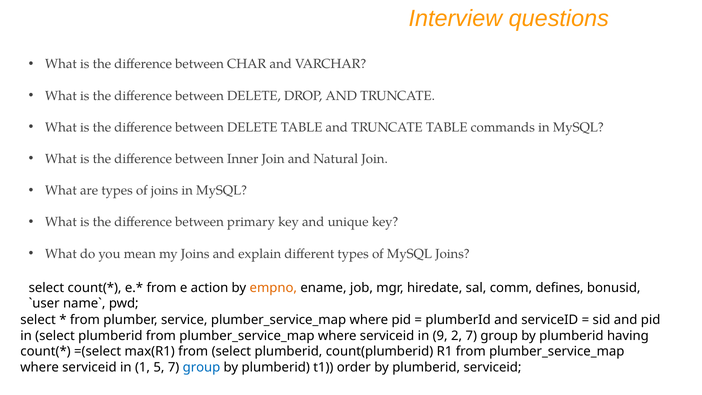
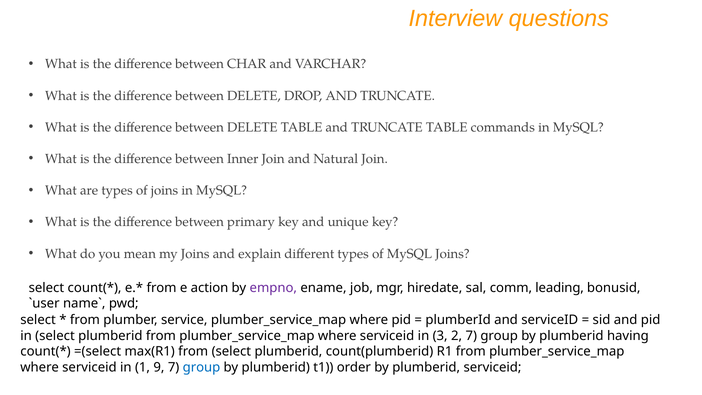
empno colour: orange -> purple
defines: defines -> leading
9: 9 -> 3
5: 5 -> 9
